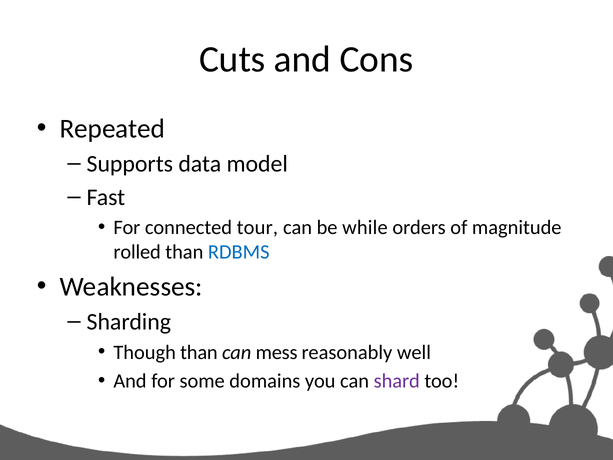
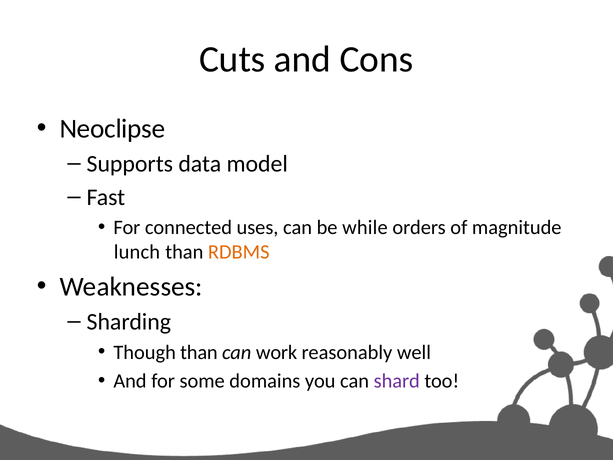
Repeated: Repeated -> Neoclipse
tour: tour -> uses
rolled: rolled -> lunch
RDBMS colour: blue -> orange
mess: mess -> work
